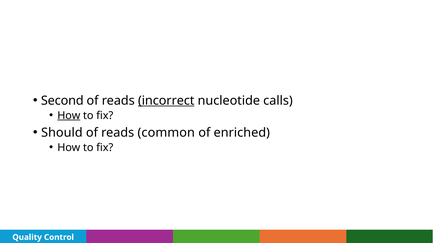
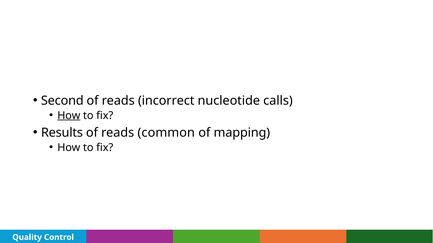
incorrect underline: present -> none
Should: Should -> Results
enriched: enriched -> mapping
